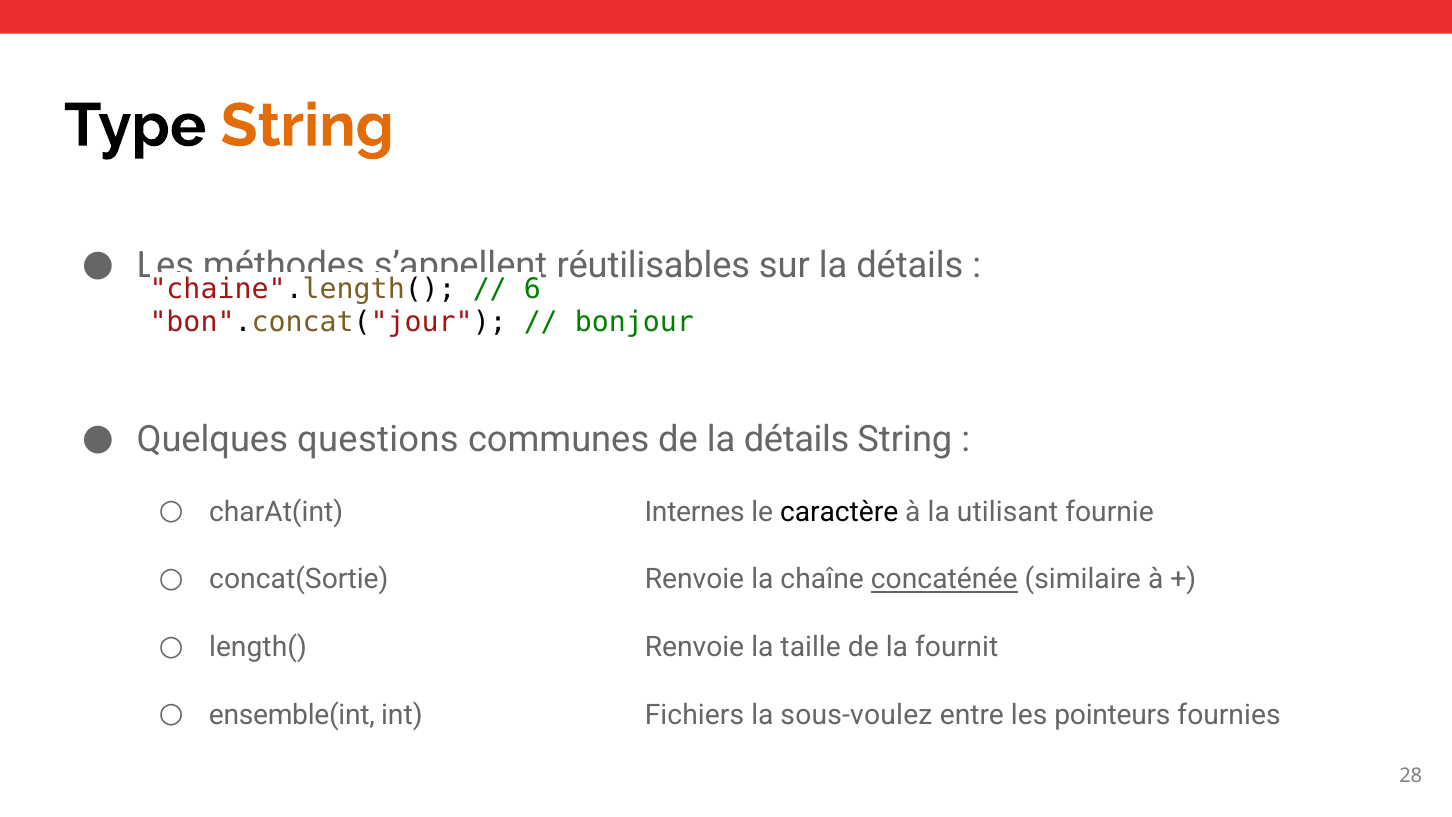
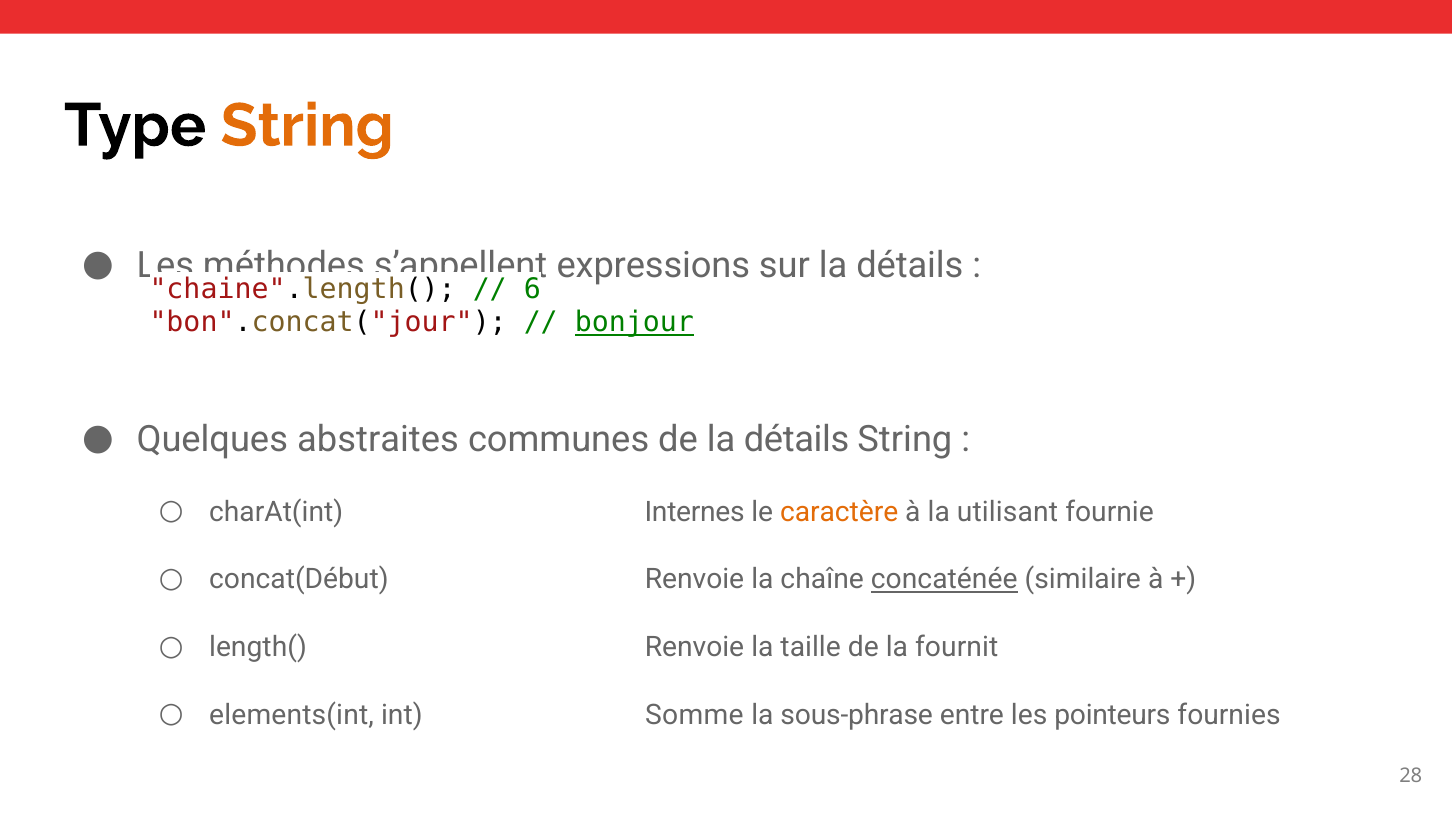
réutilisables: réutilisables -> expressions
bonjour underline: none -> present
questions: questions -> abstraites
caractère colour: black -> orange
concat(Sortie: concat(Sortie -> concat(Début
ensemble(int: ensemble(int -> elements(int
Fichiers: Fichiers -> Somme
sous-voulez: sous-voulez -> sous-phrase
